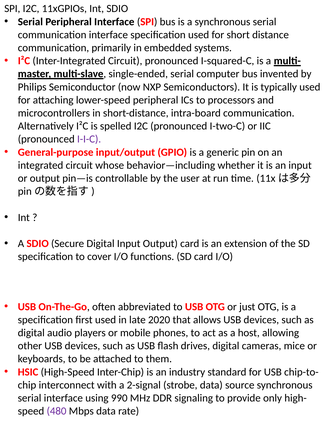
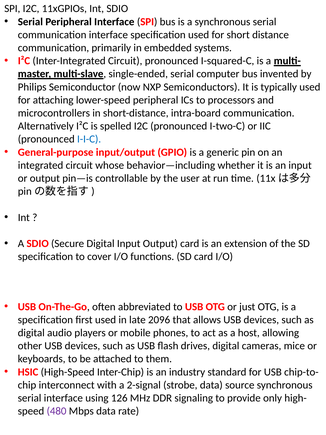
I-I-C colour: purple -> blue
2020: 2020 -> 2096
990: 990 -> 126
